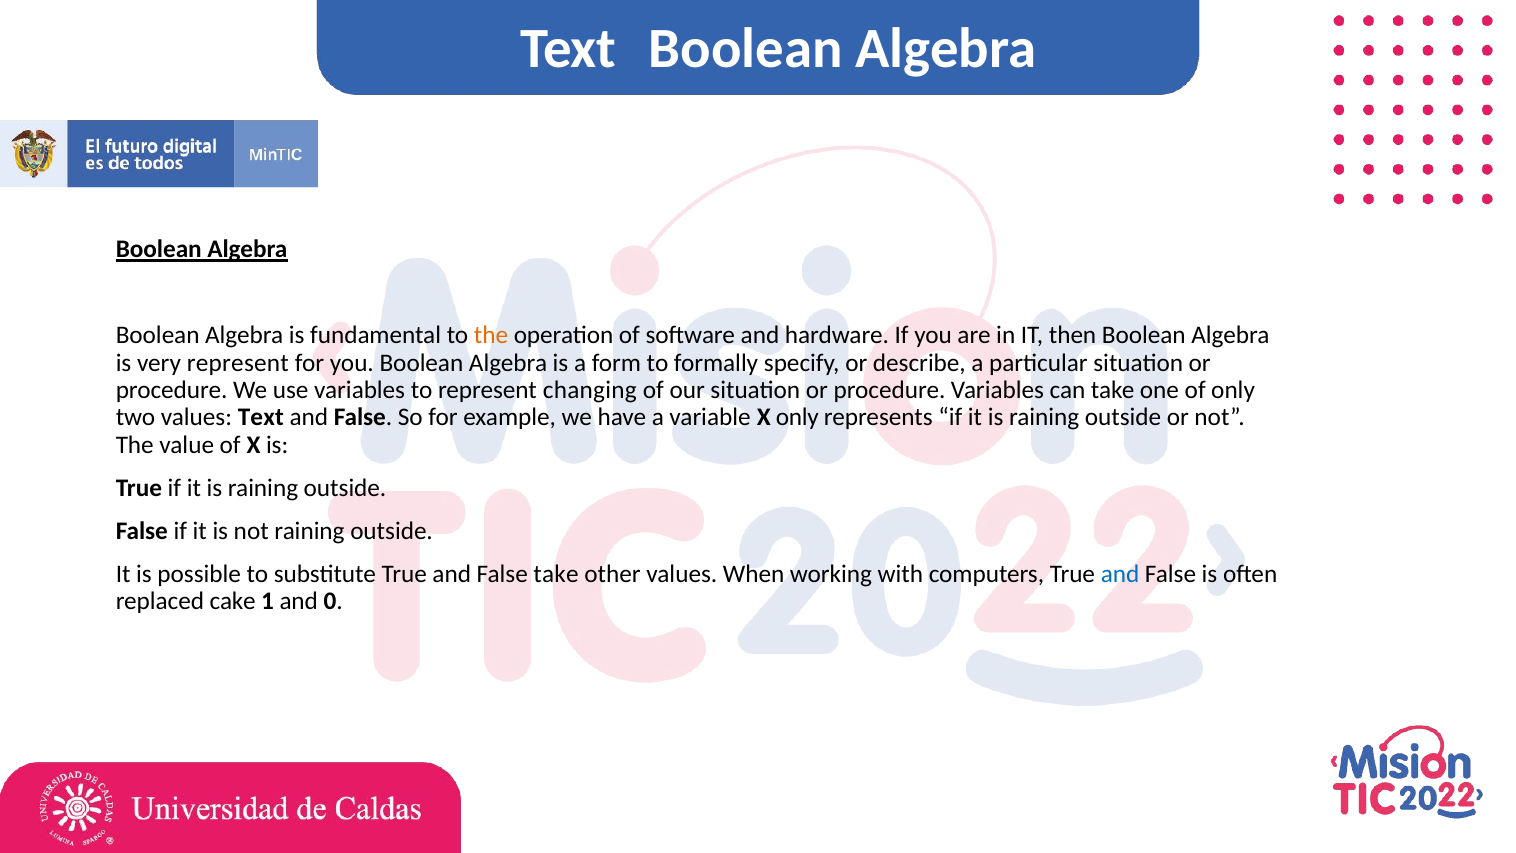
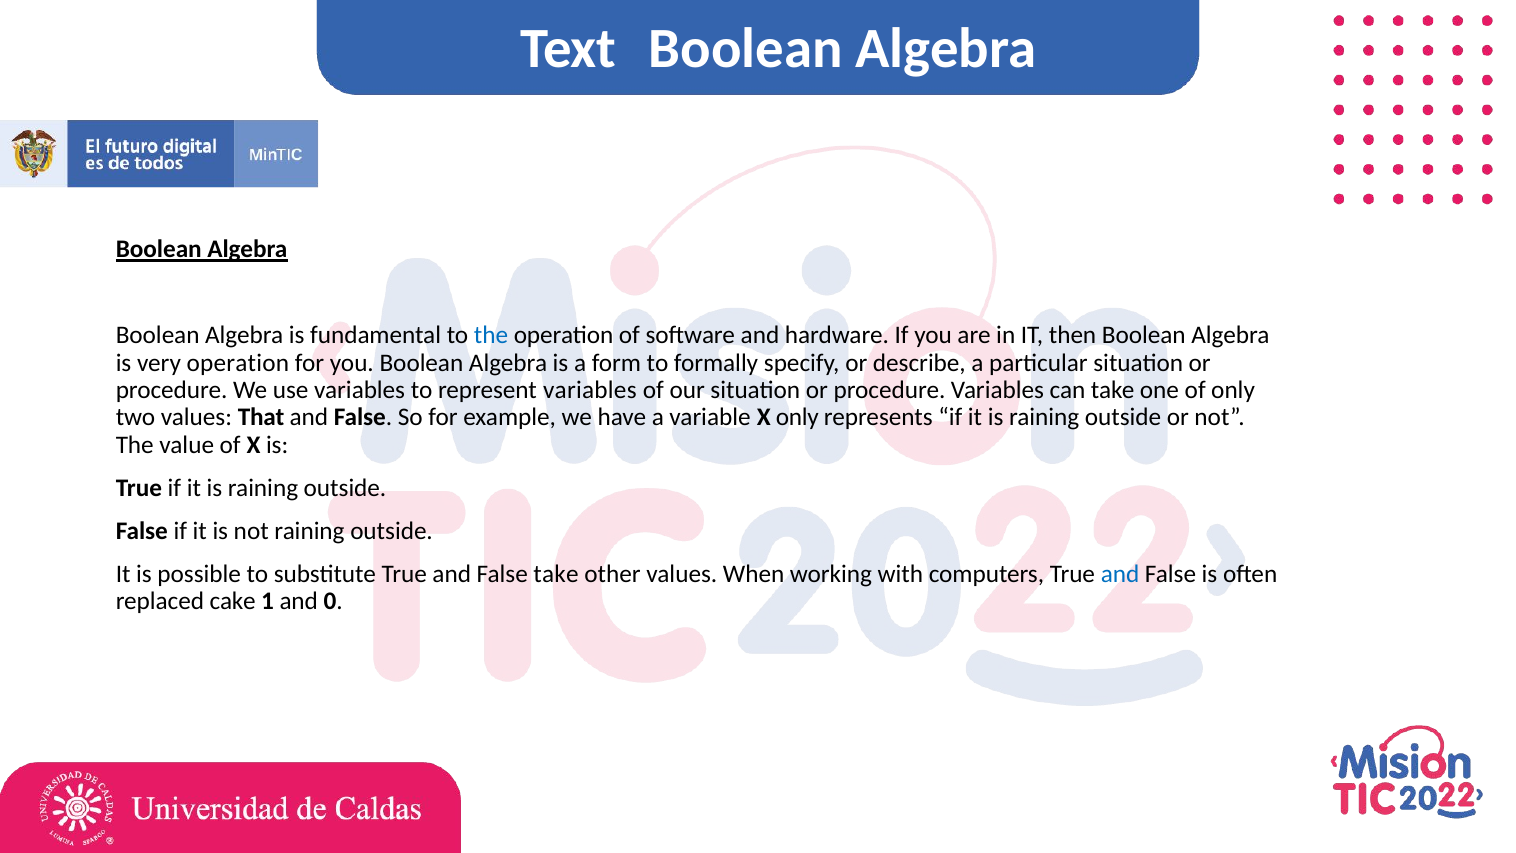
the at (491, 336) colour: orange -> blue
very represent: represent -> operation
represent changing: changing -> variables
values Text: Text -> That
